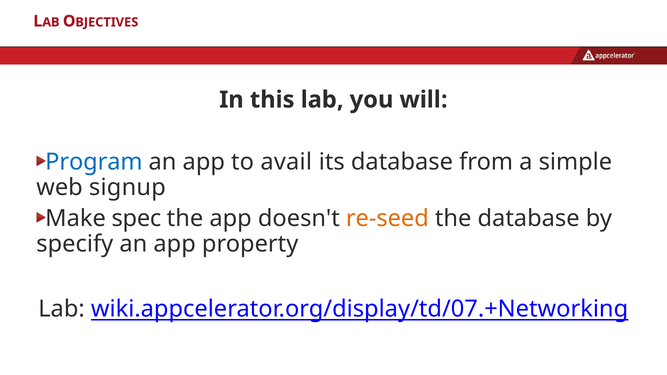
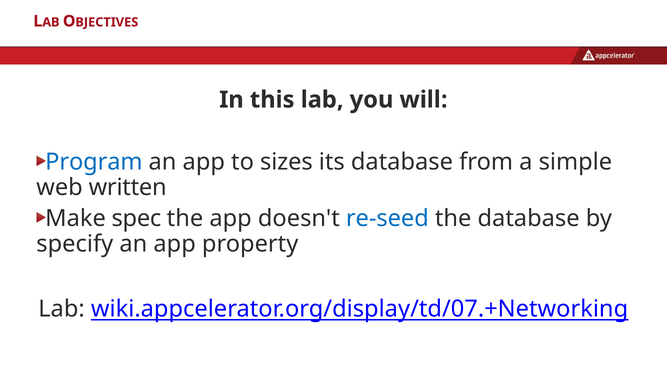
avail: avail -> sizes
signup: signup -> written
re-seed colour: orange -> blue
